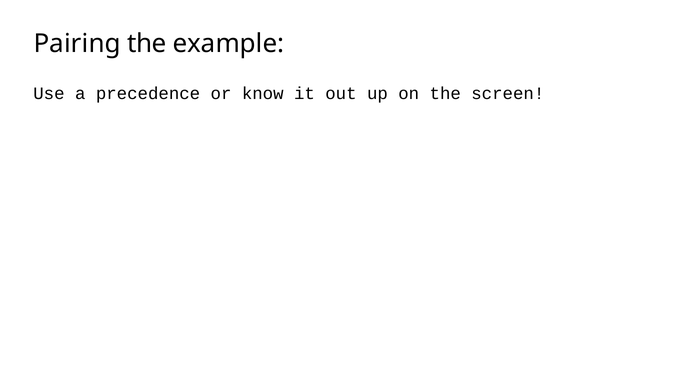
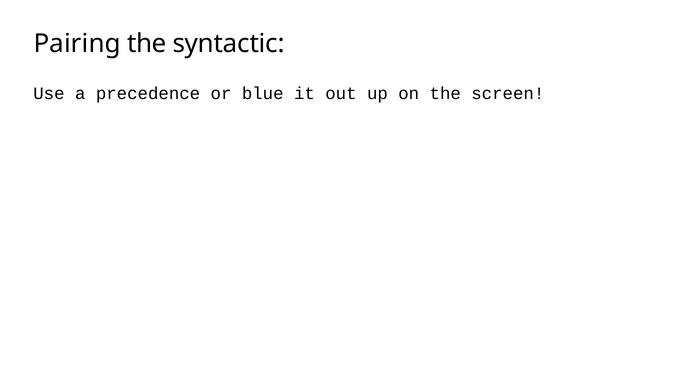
example: example -> syntactic
know: know -> blue
